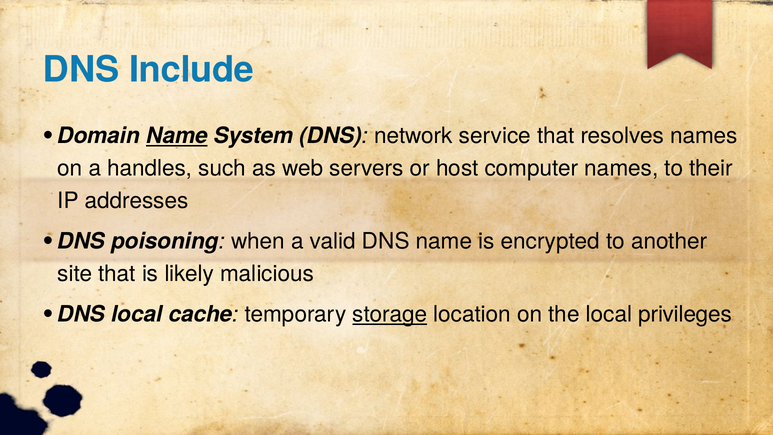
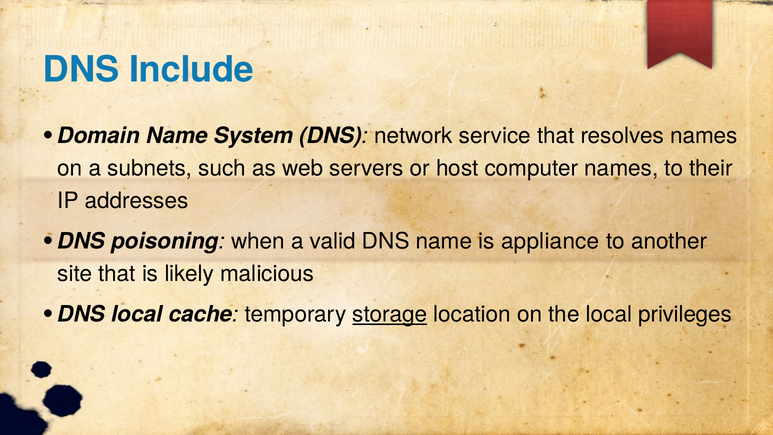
Name at (177, 136) underline: present -> none
handles: handles -> subnets
encrypted: encrypted -> appliance
